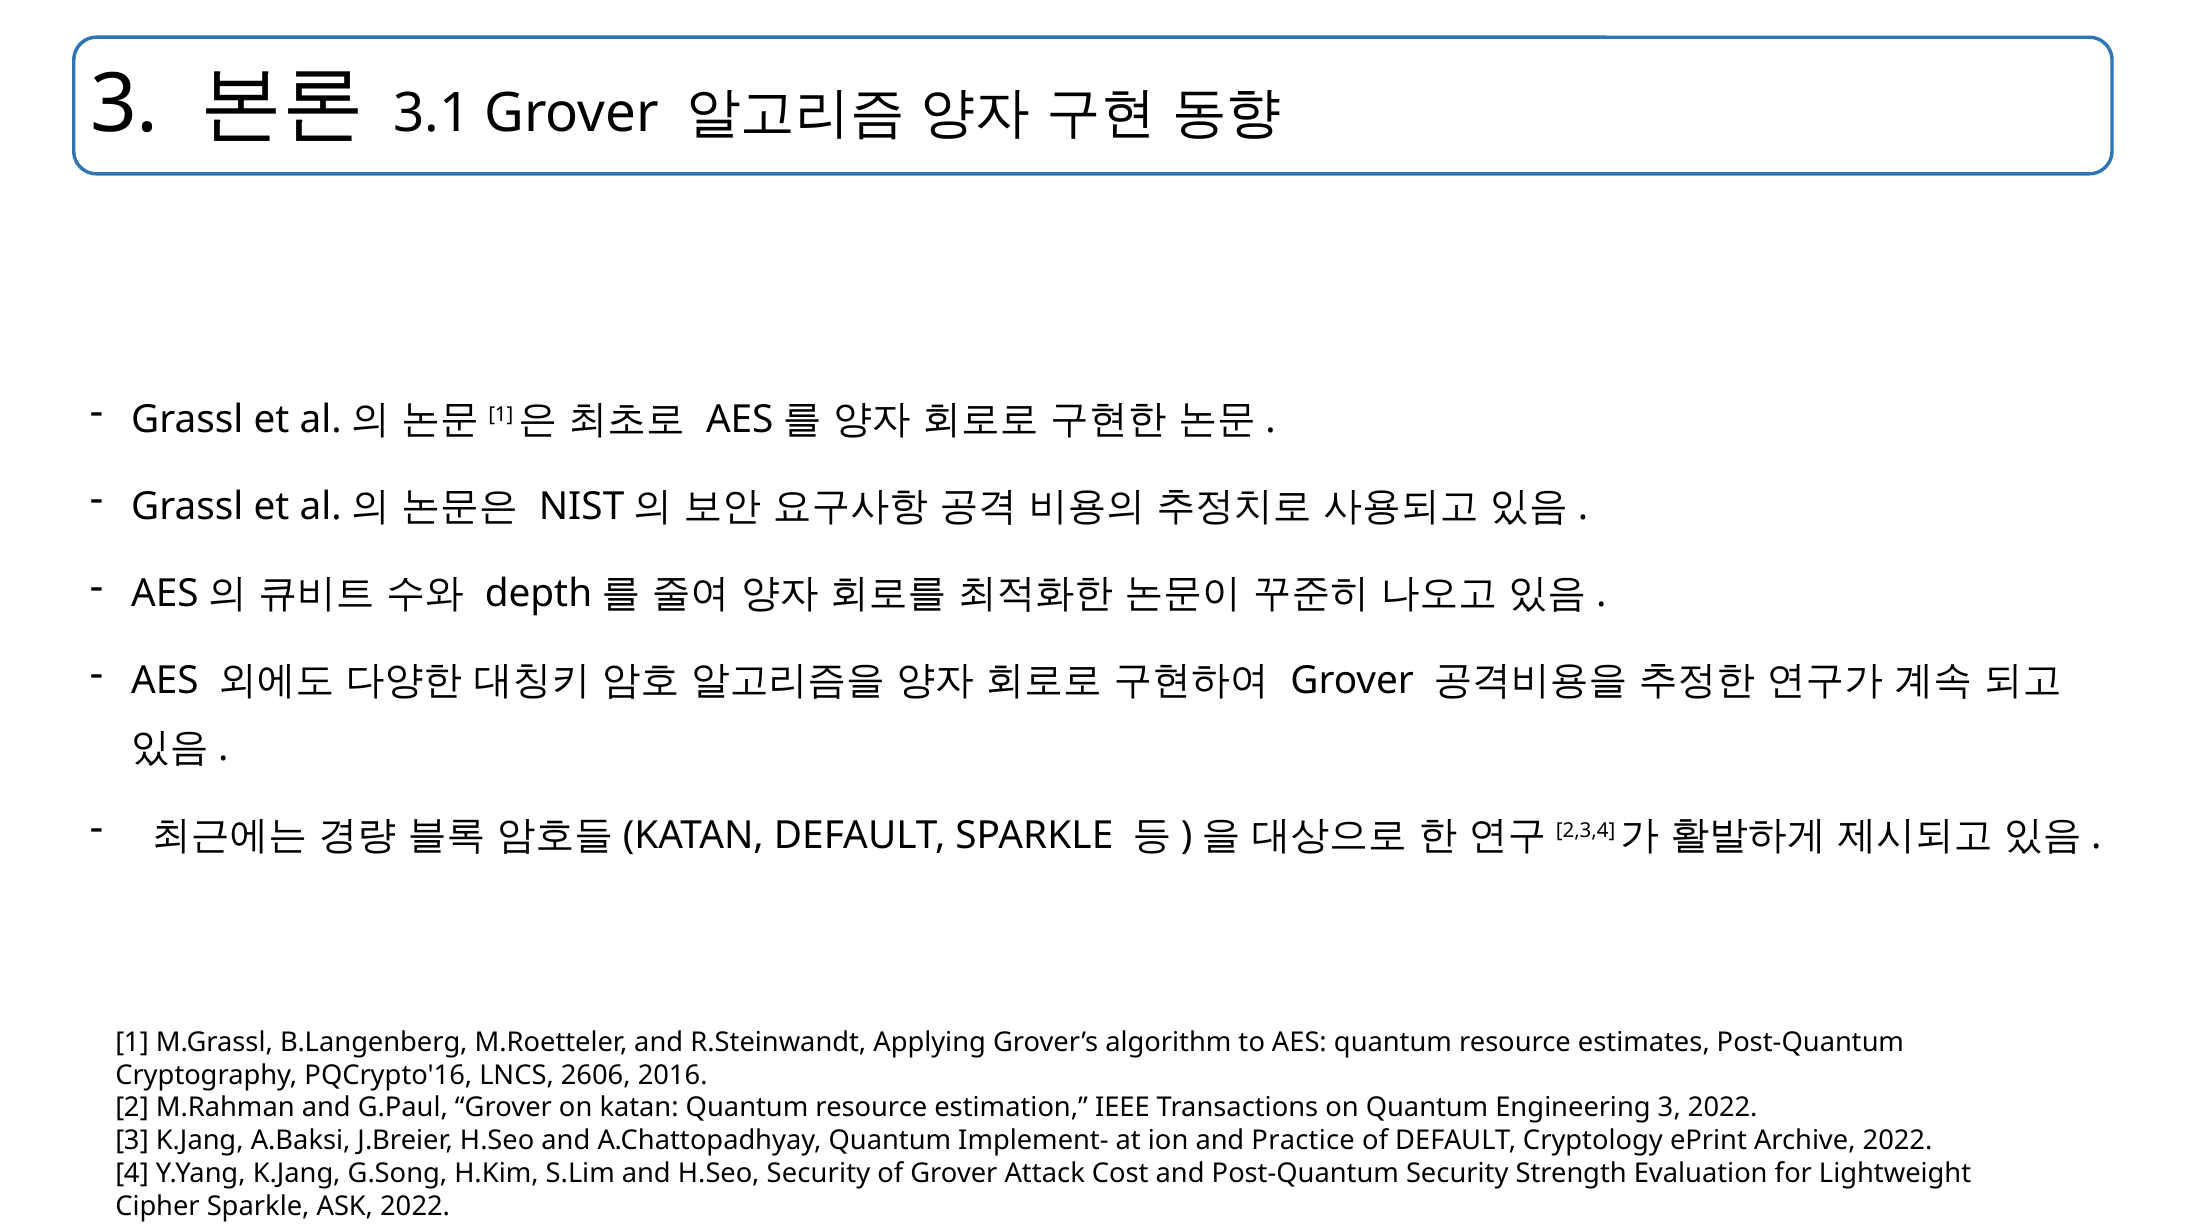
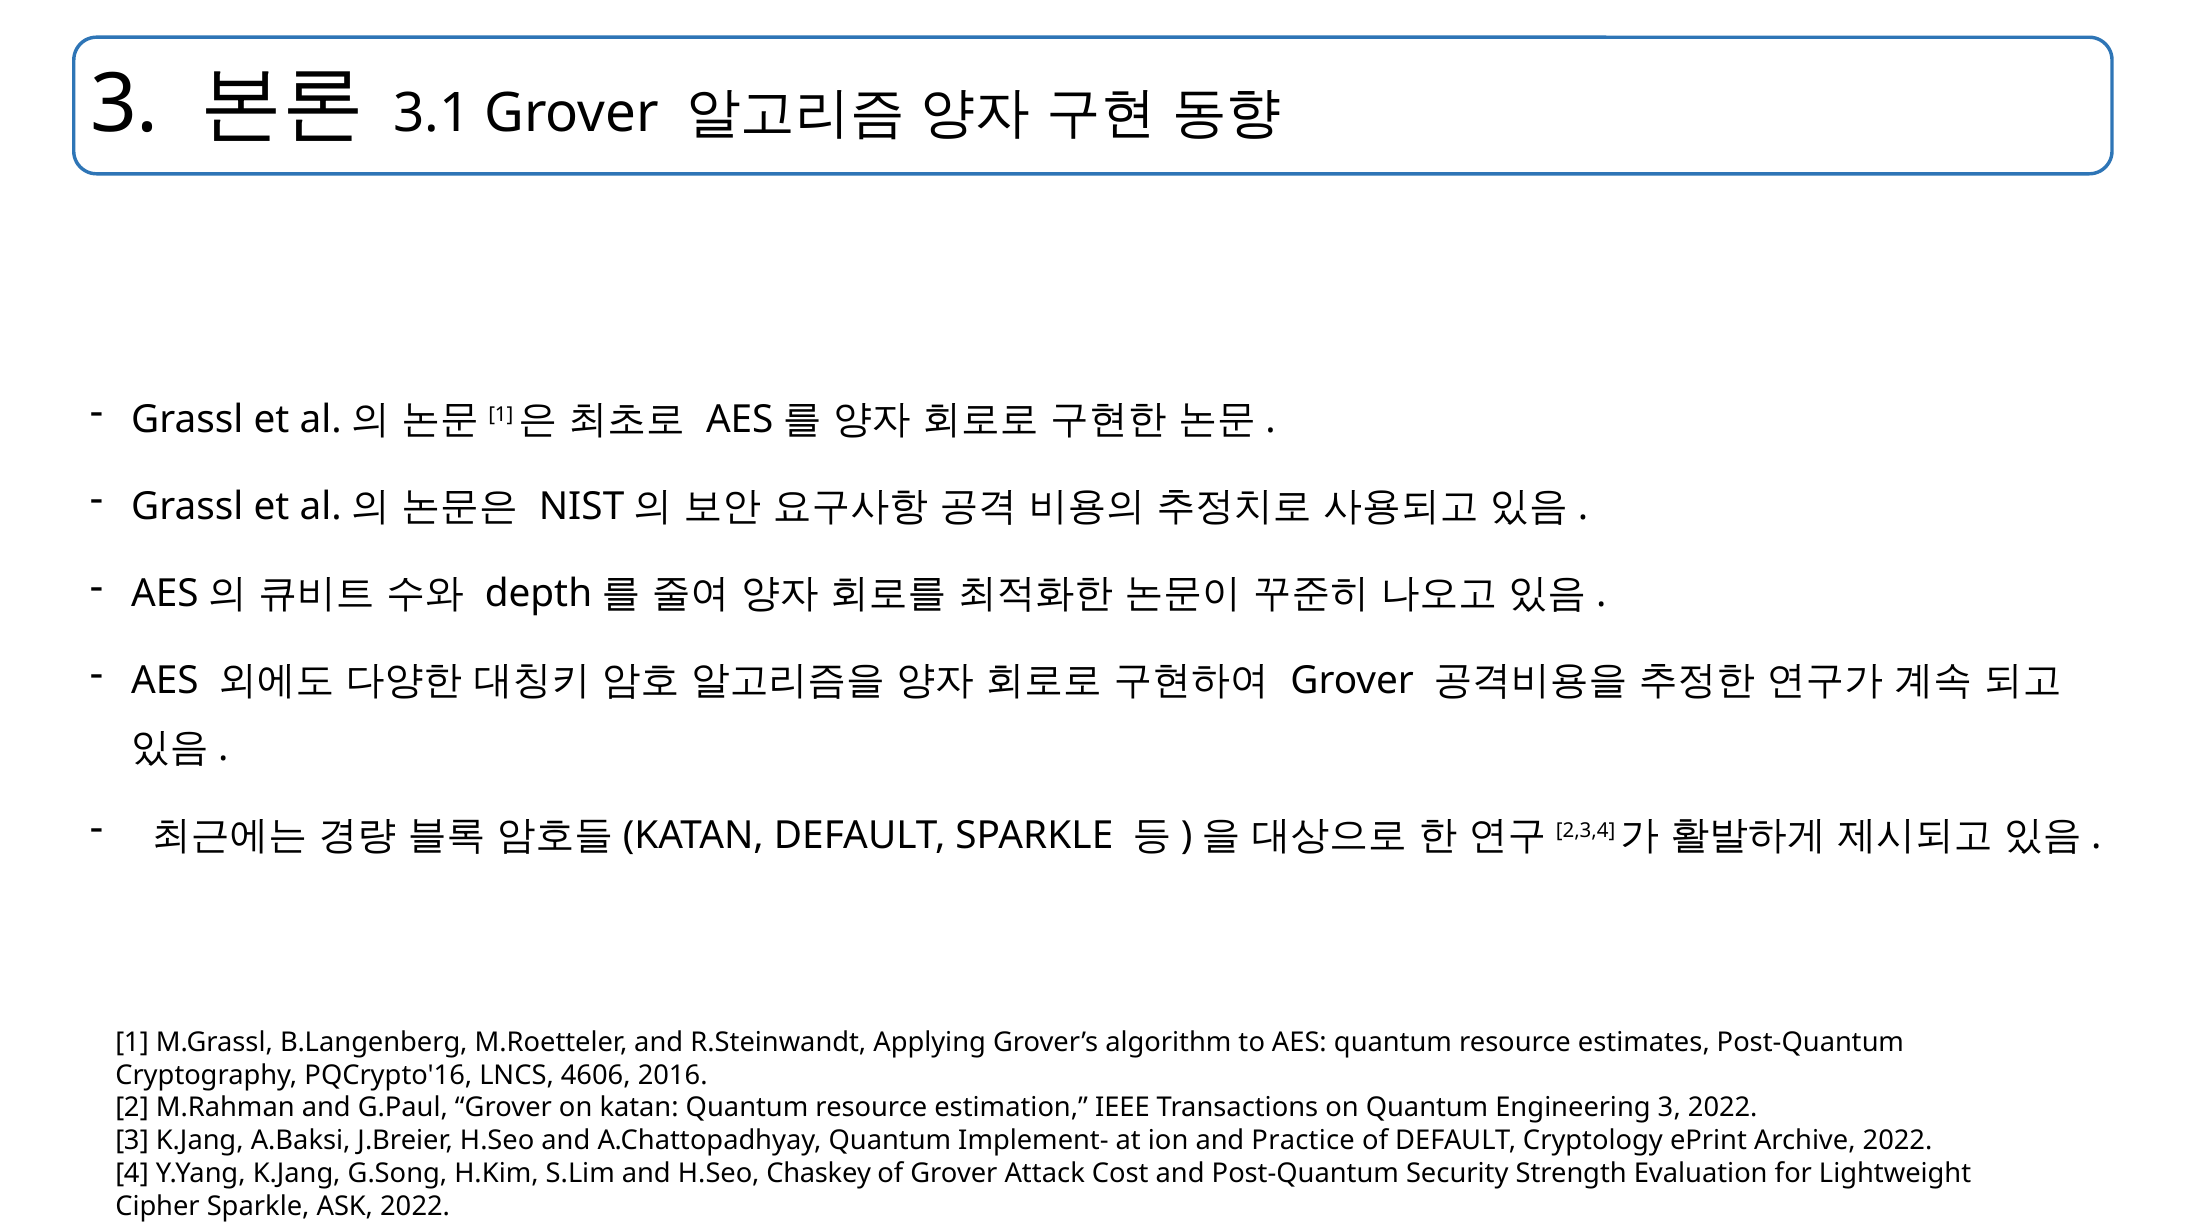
2606: 2606 -> 4606
H.Seo Security: Security -> Chaskey
